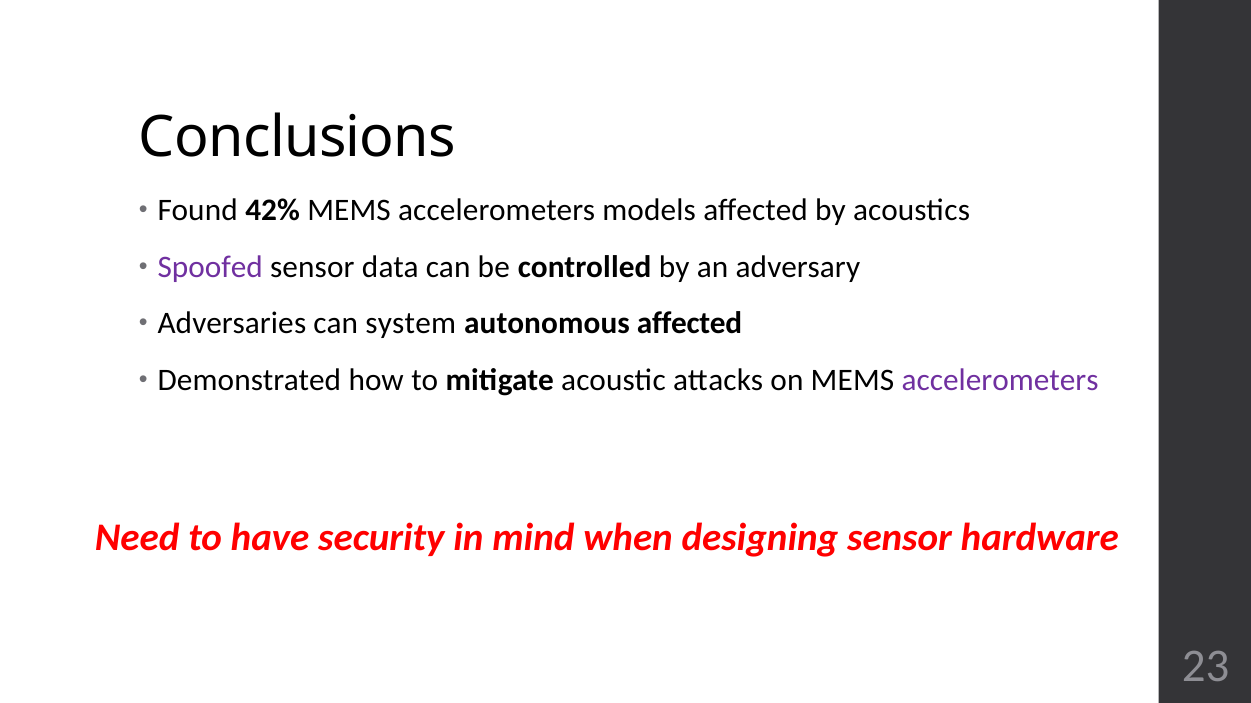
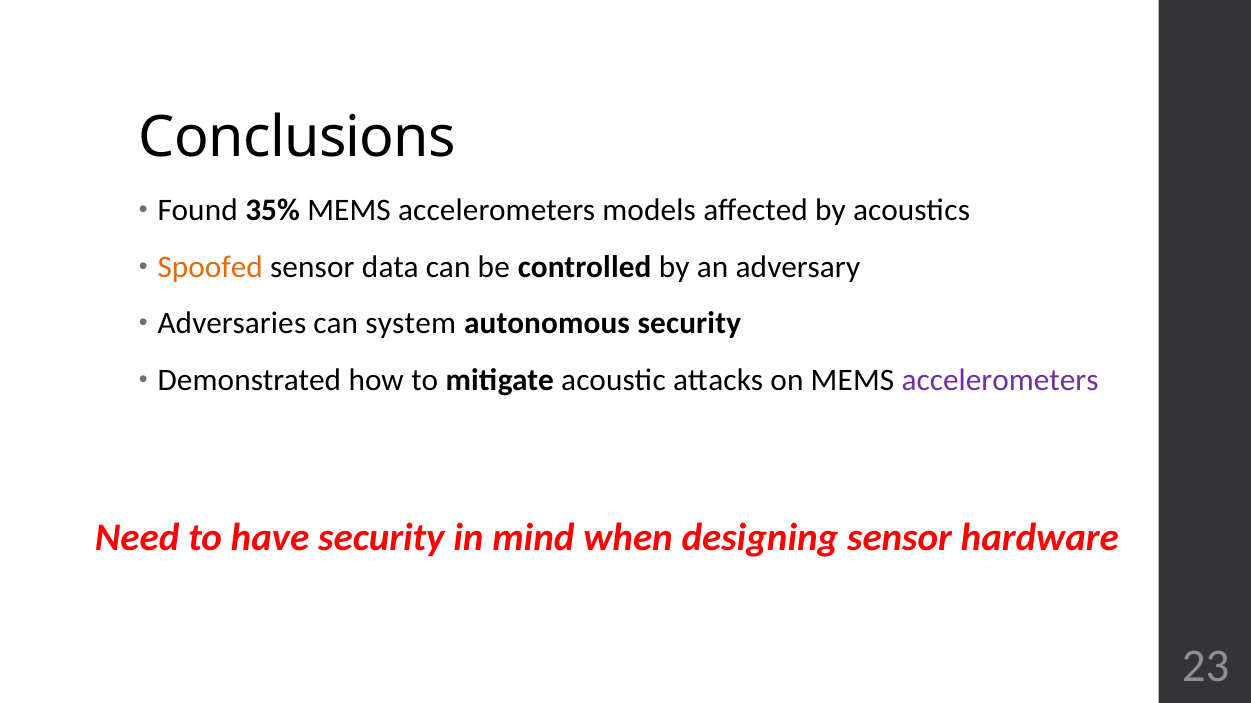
42%: 42% -> 35%
Spoofed colour: purple -> orange
autonomous affected: affected -> security
